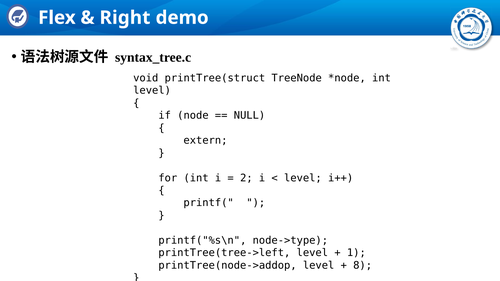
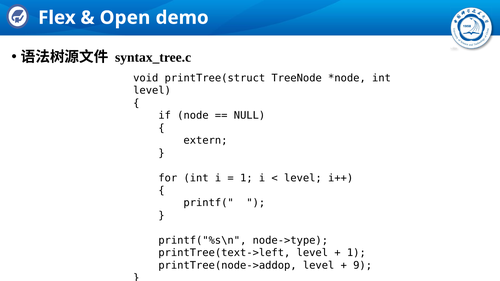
Right: Right -> Open
2 at (246, 178): 2 -> 1
printTree(tree->left: printTree(tree->left -> printTree(text->left
8: 8 -> 9
